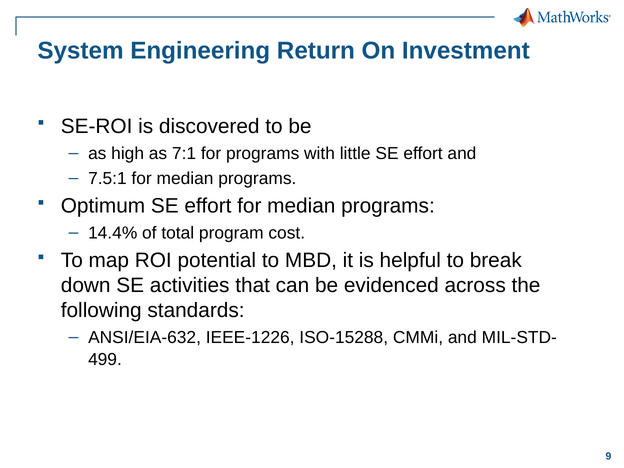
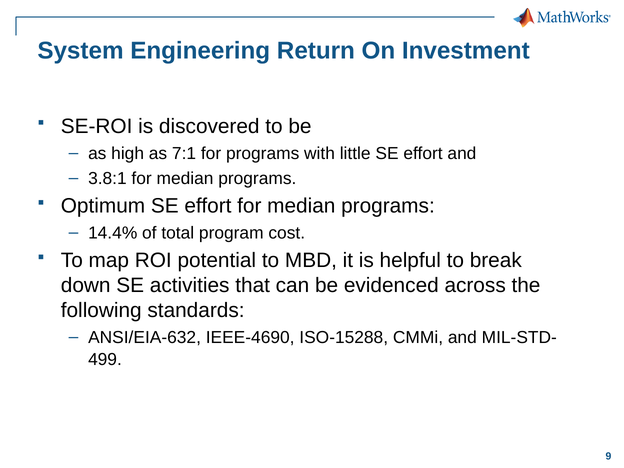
7.5:1: 7.5:1 -> 3.8:1
IEEE-1226: IEEE-1226 -> IEEE-4690
